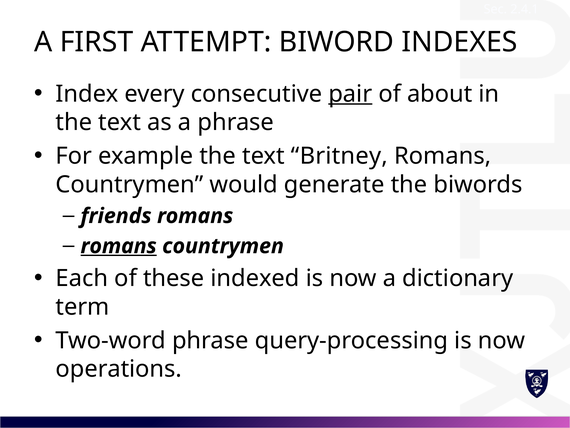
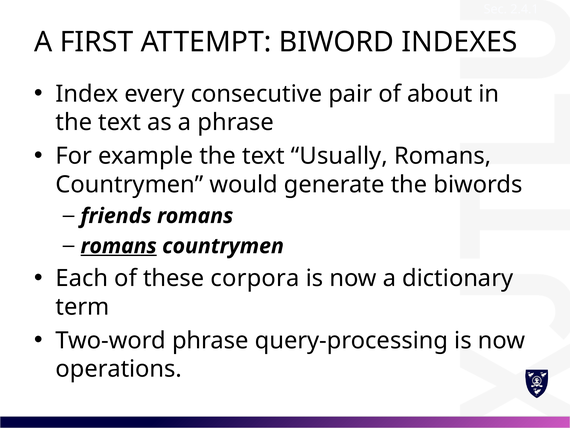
pair underline: present -> none
Britney: Britney -> Usually
indexed: indexed -> corpora
